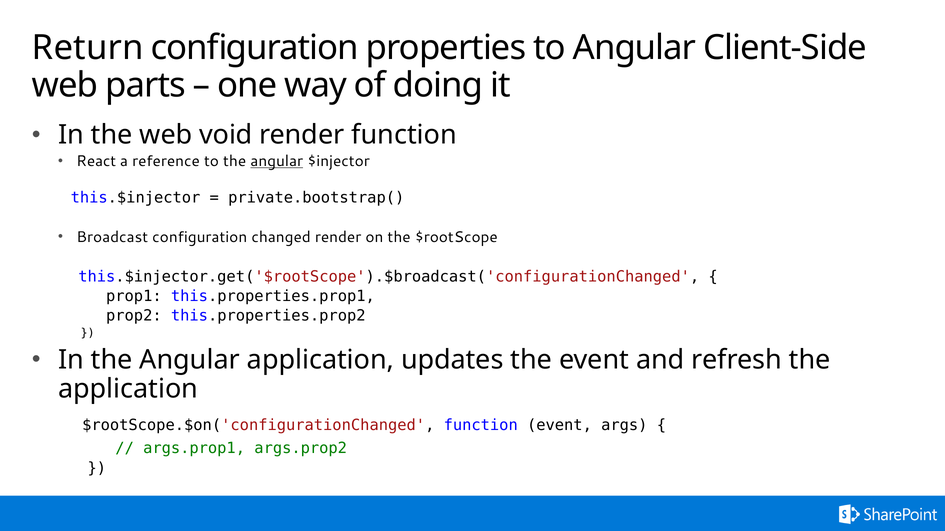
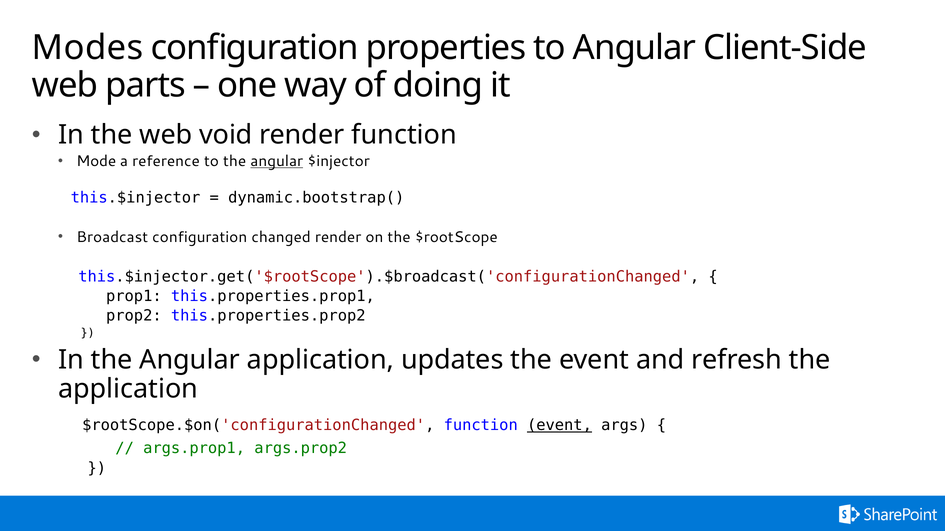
Return: Return -> Modes
React: React -> Mode
private.bootstrap(: private.bootstrap( -> dynamic.bootstrap(
event at (559, 426) underline: none -> present
